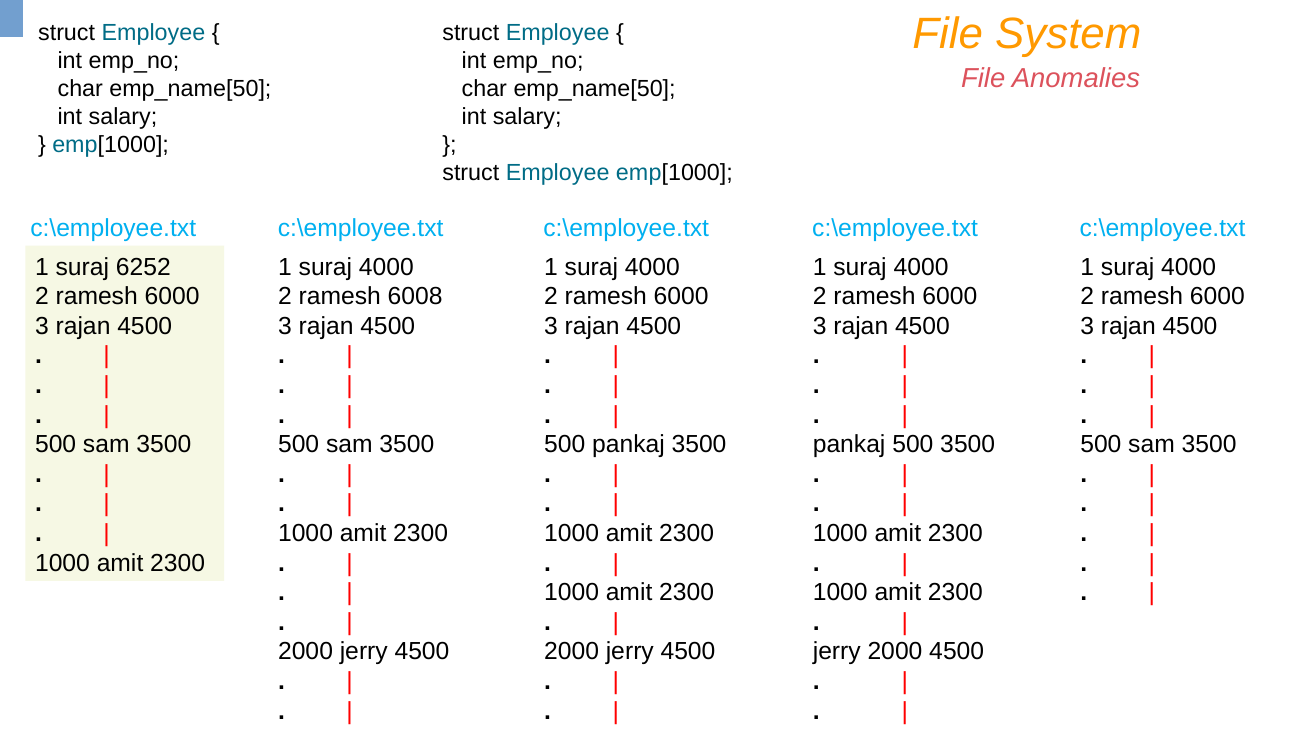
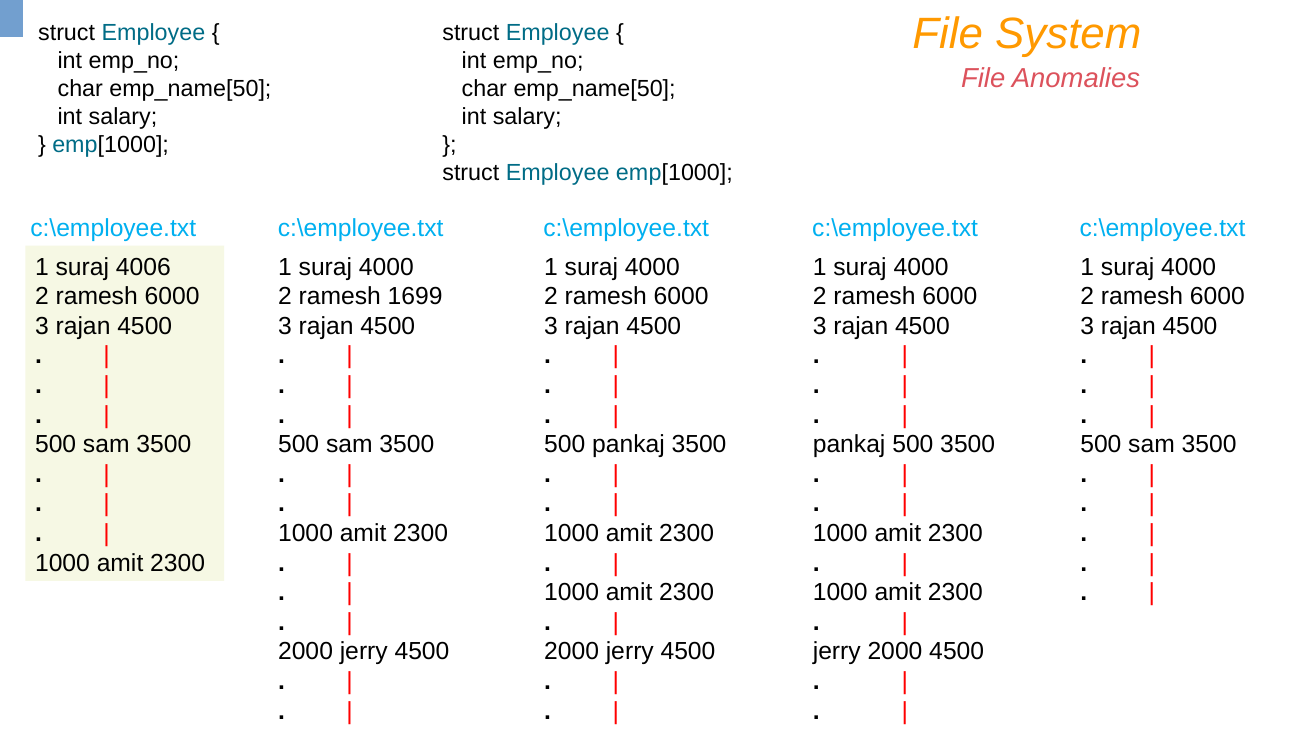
6252: 6252 -> 4006
6008: 6008 -> 1699
